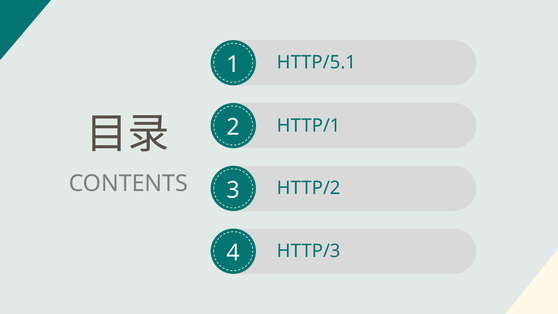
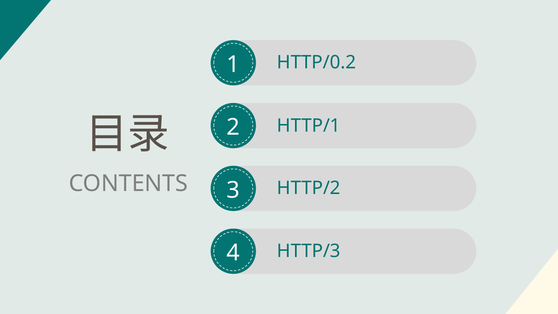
HTTP/5.1: HTTP/5.1 -> HTTP/0.2
